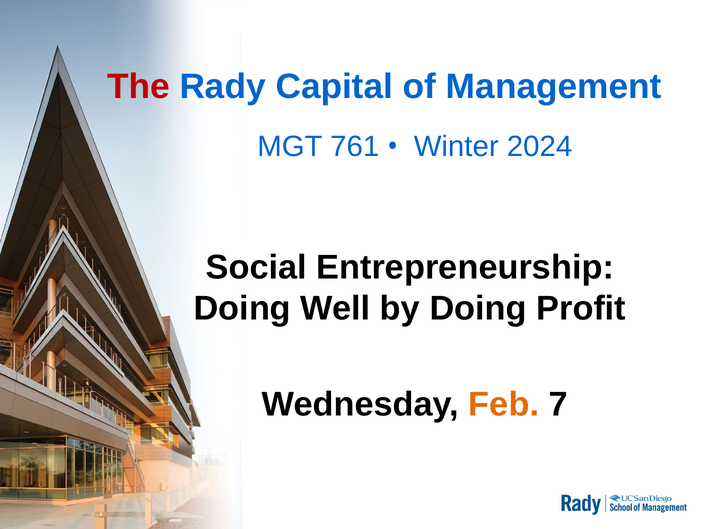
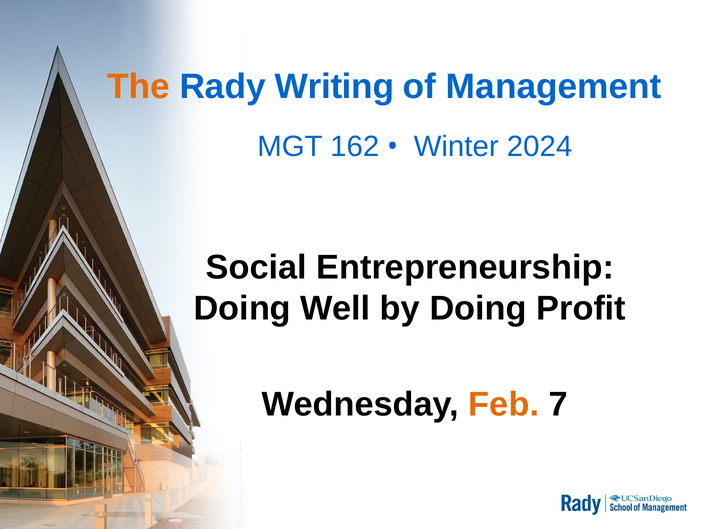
The colour: red -> orange
Capital: Capital -> Writing
761: 761 -> 162
